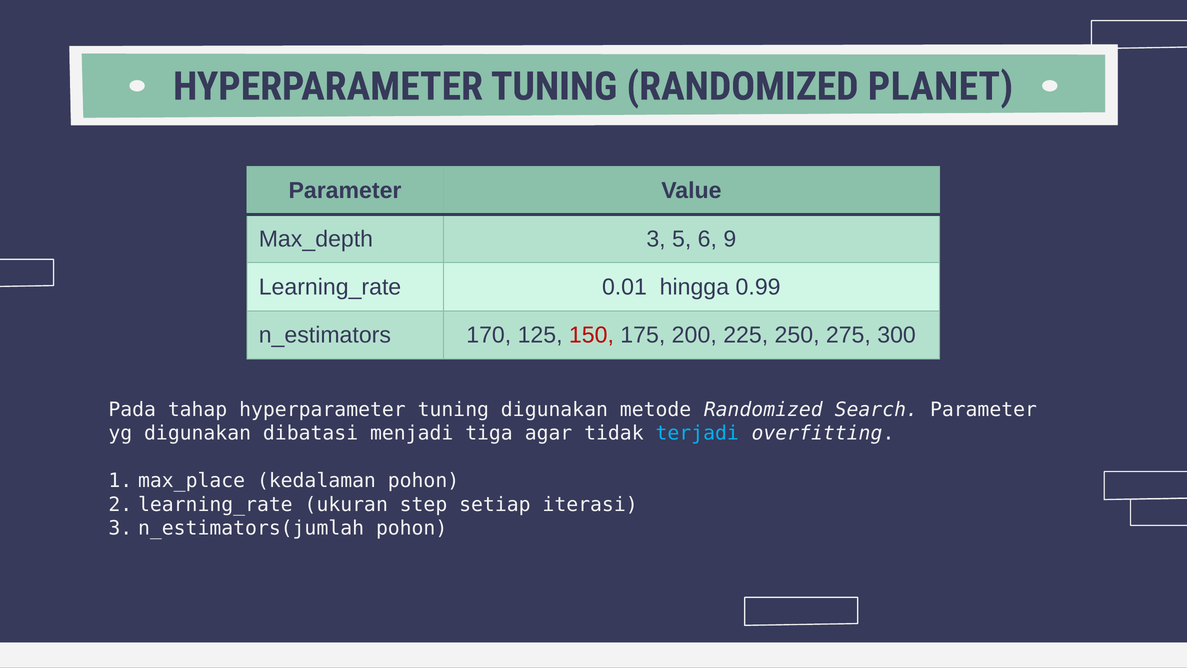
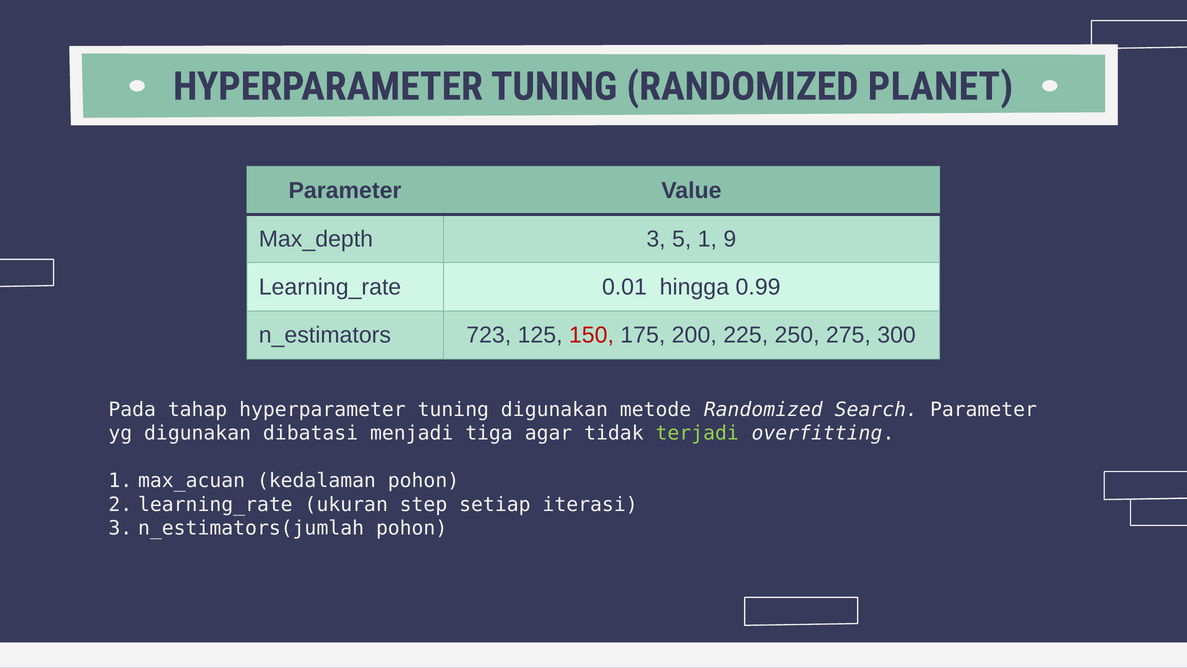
5 6: 6 -> 1
170: 170 -> 723
terjadi colour: light blue -> light green
max_place: max_place -> max_acuan
